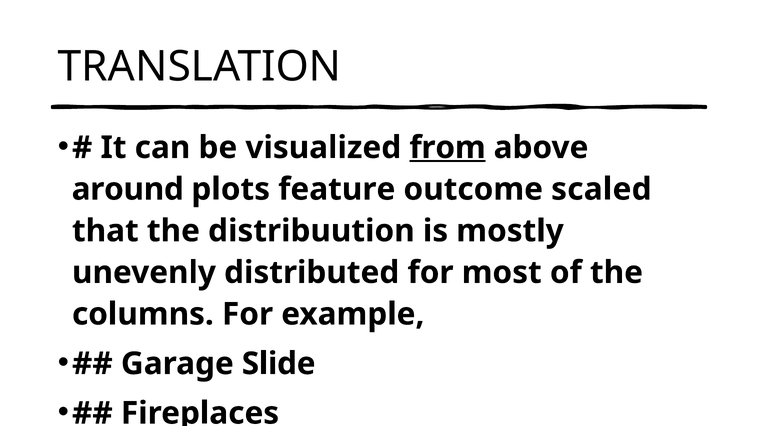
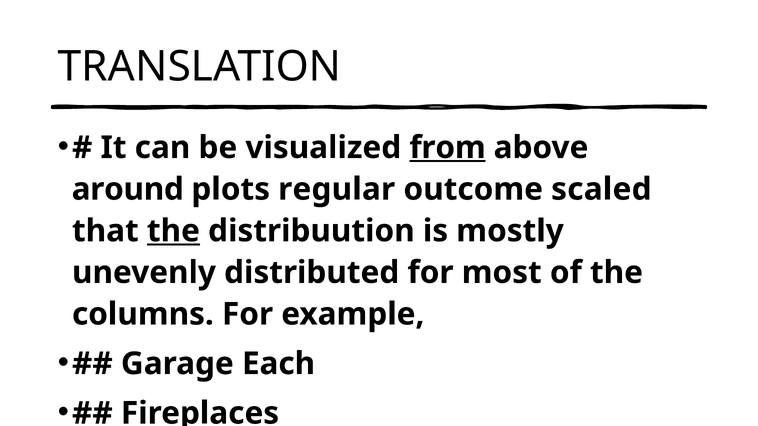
feature: feature -> regular
the at (173, 231) underline: none -> present
Slide: Slide -> Each
